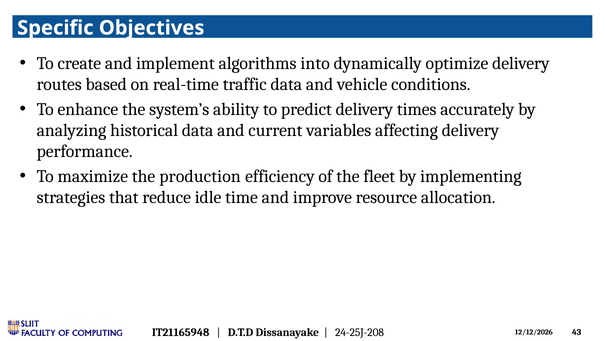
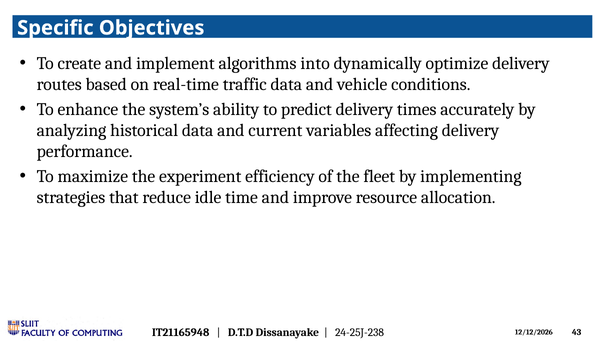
production: production -> experiment
24-25J-208: 24-25J-208 -> 24-25J-238
